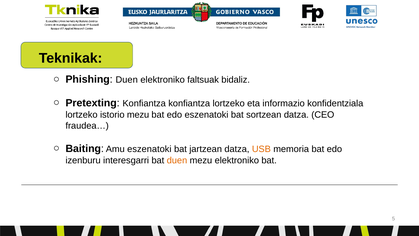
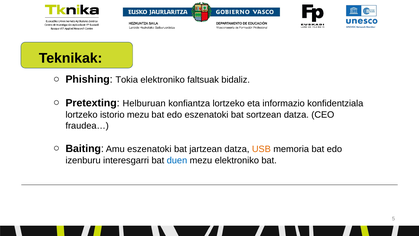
Phishing Duen: Duen -> Tokia
Pretexting Konfiantza: Konfiantza -> Helburuan
duen at (177, 160) colour: orange -> blue
